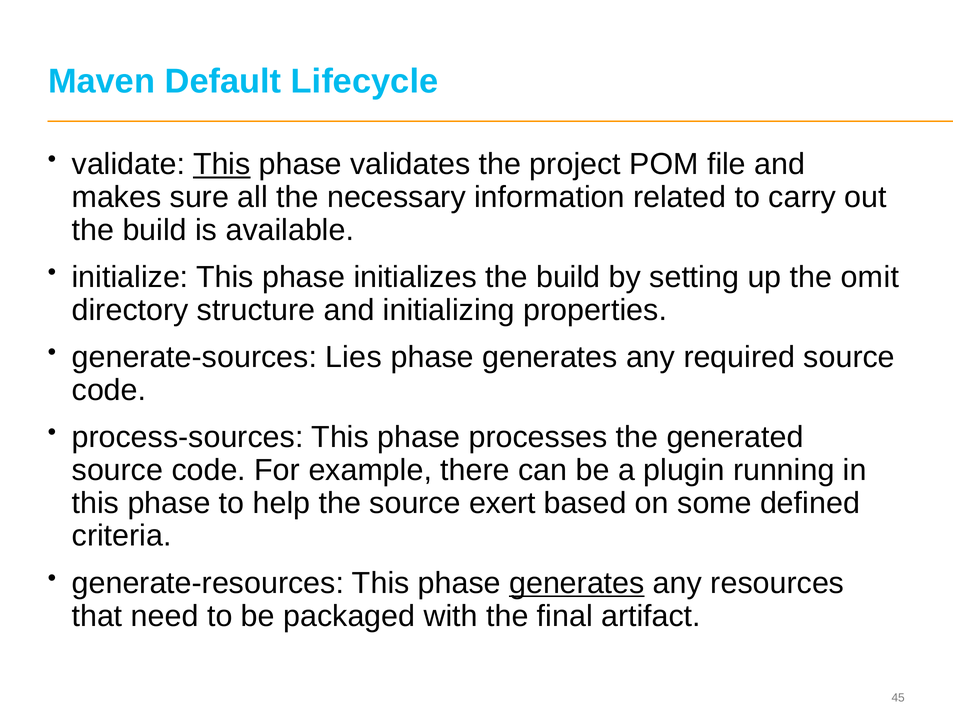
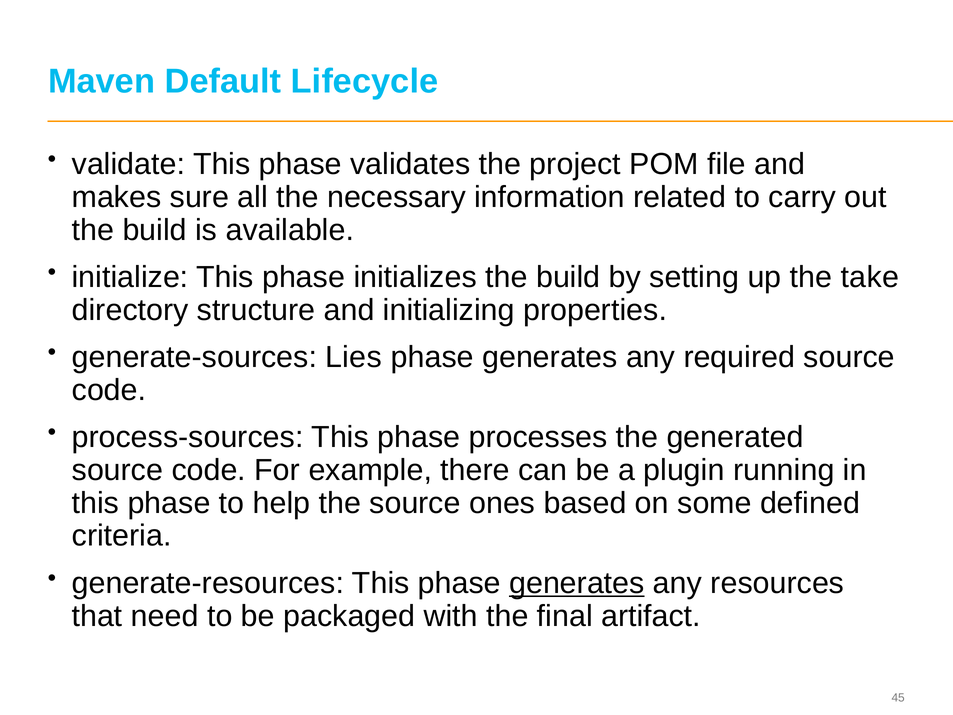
This at (222, 164) underline: present -> none
omit: omit -> take
exert: exert -> ones
